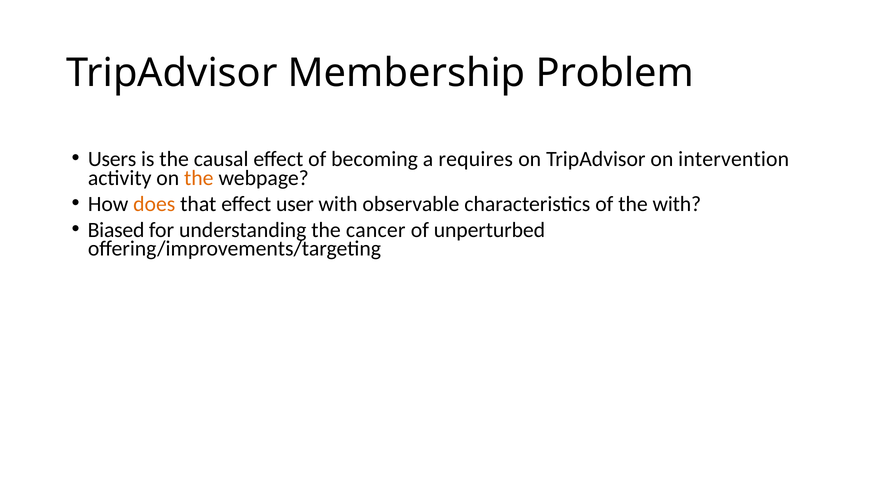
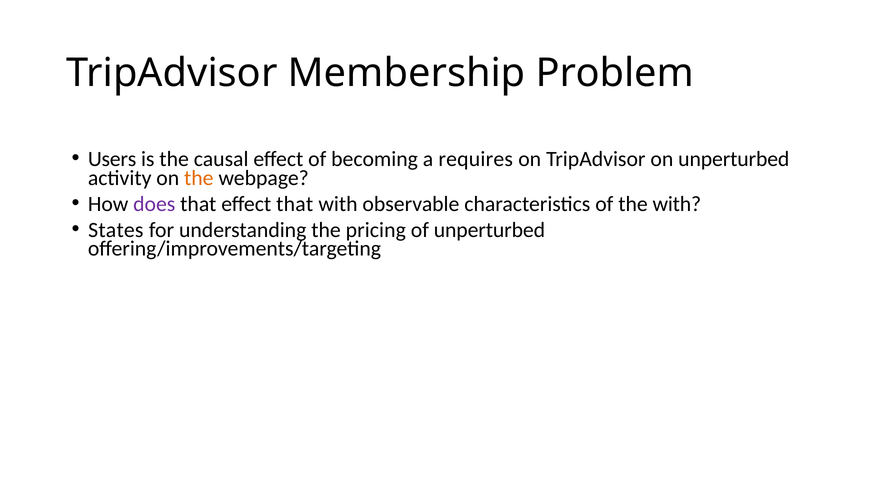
on intervention: intervention -> unperturbed
does colour: orange -> purple
effect user: user -> that
Biased: Biased -> States
cancer: cancer -> pricing
